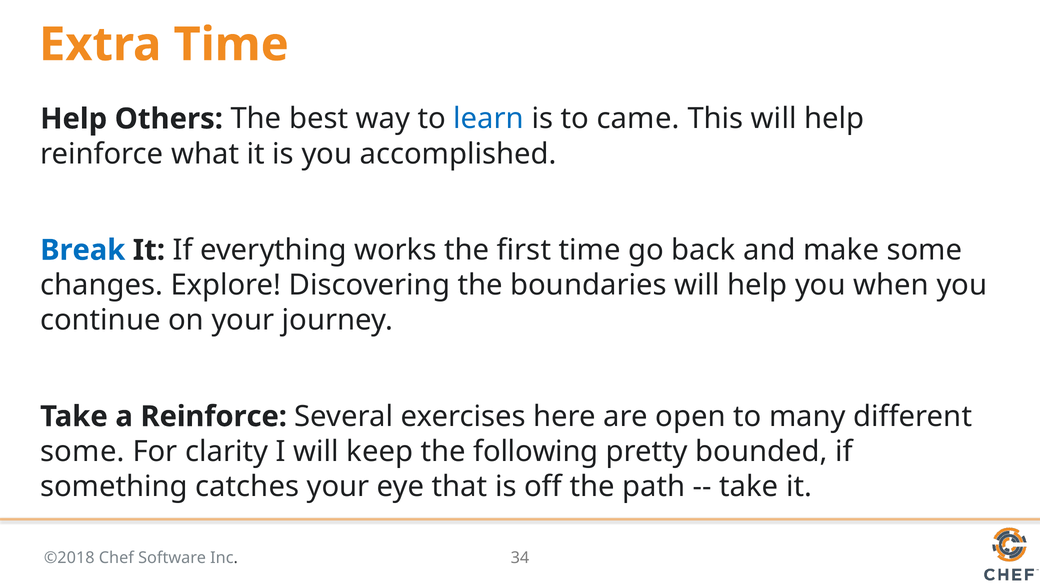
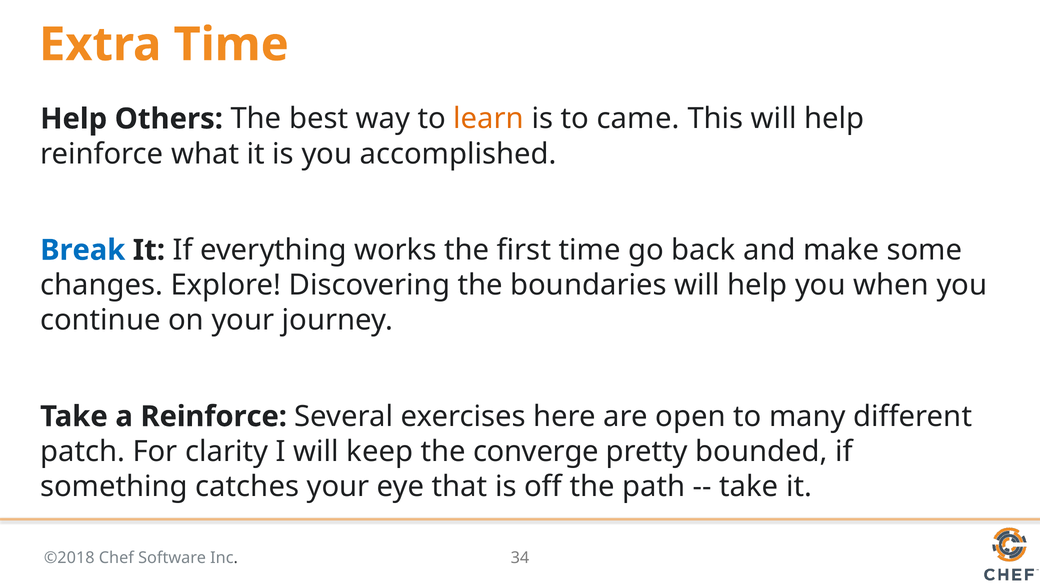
learn colour: blue -> orange
some at (82, 452): some -> patch
following: following -> converge
